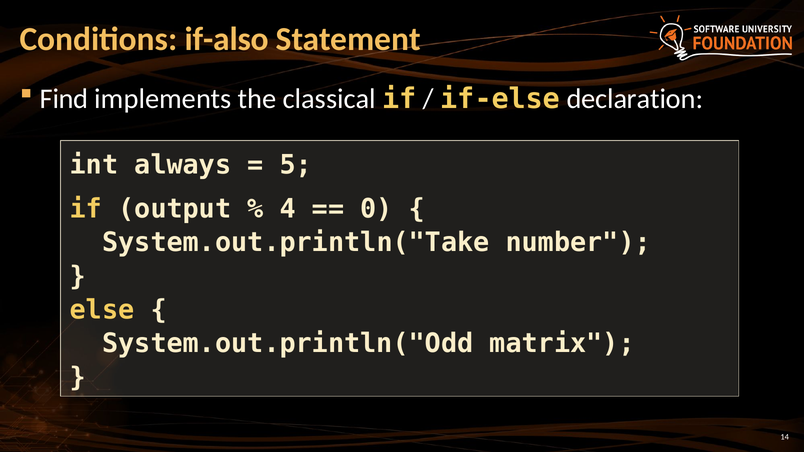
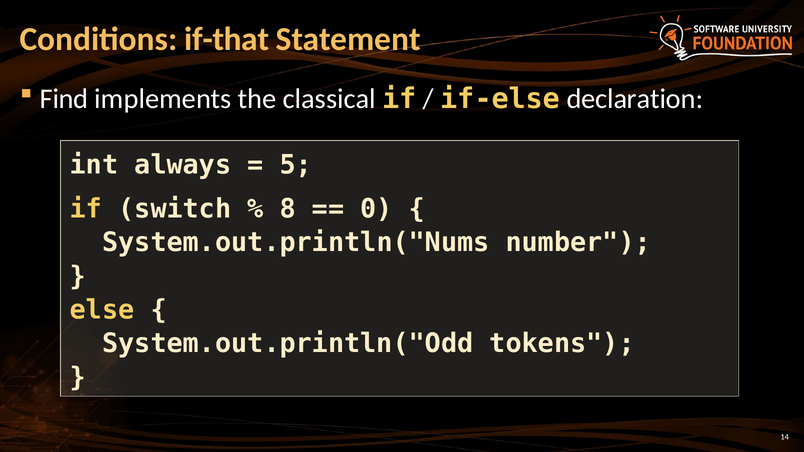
if-also: if-also -> if-that
output: output -> switch
4: 4 -> 8
System.out.println("Take: System.out.println("Take -> System.out.println("Nums
matrix: matrix -> tokens
